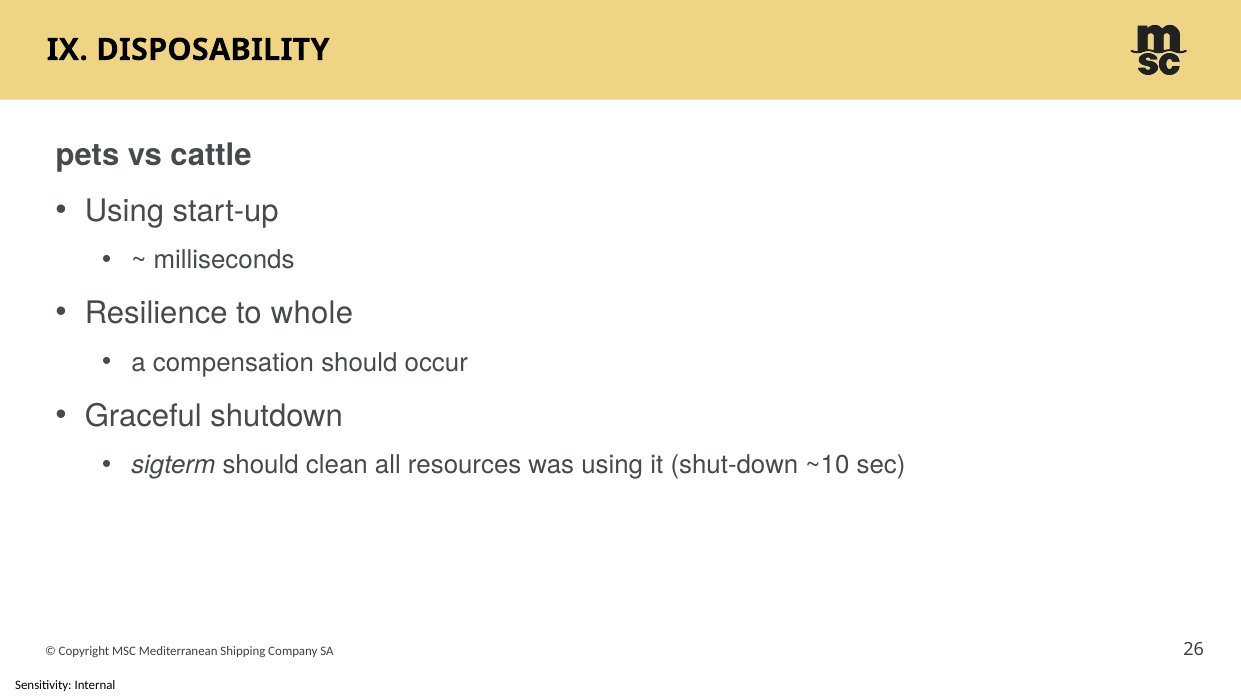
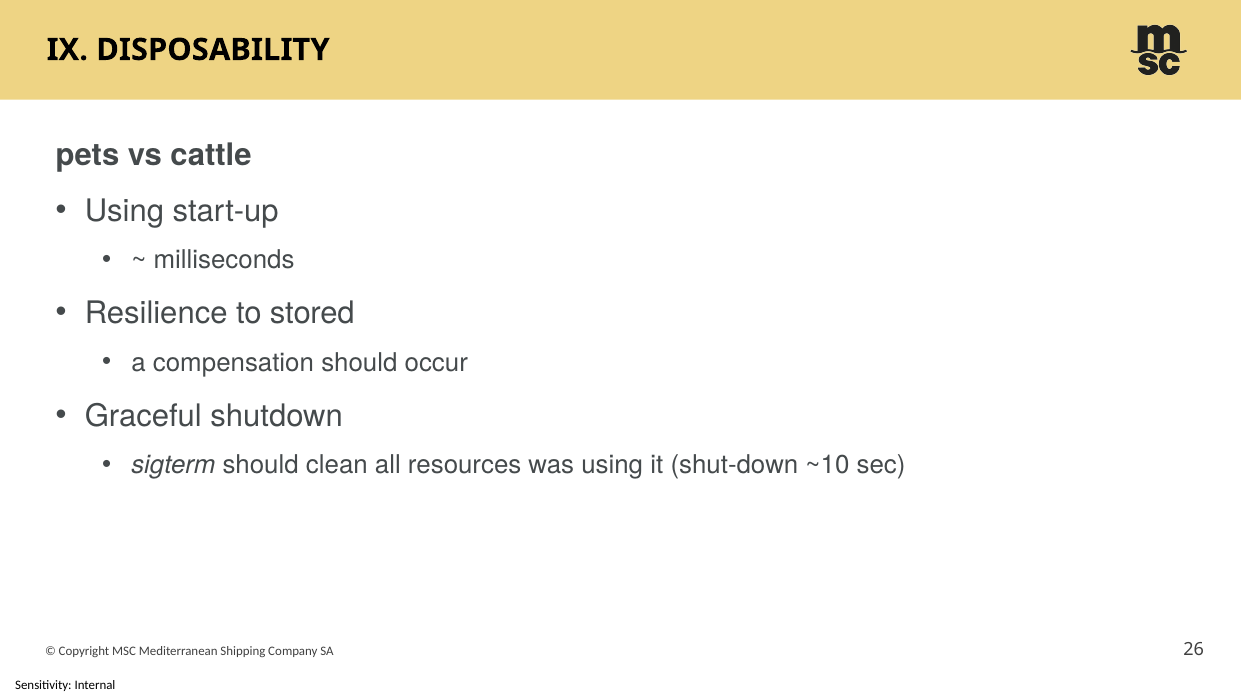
whole: whole -> stored
